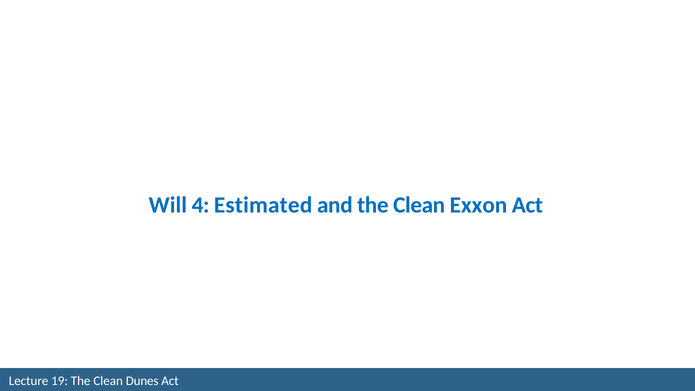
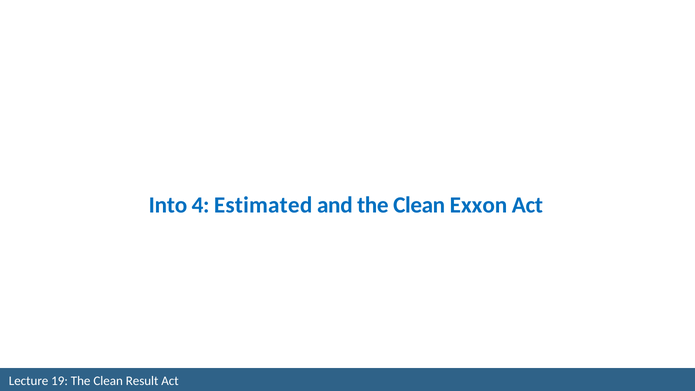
Will: Will -> Into
Dunes: Dunes -> Result
